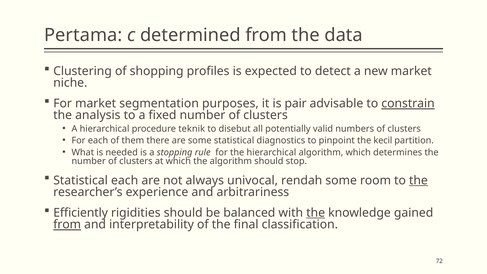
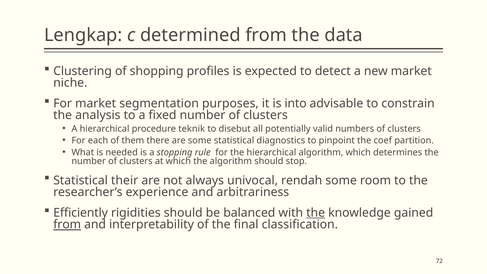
Pertama: Pertama -> Lengkap
pair: pair -> into
constrain underline: present -> none
kecil: kecil -> coef
Statistical each: each -> their
the at (418, 180) underline: present -> none
